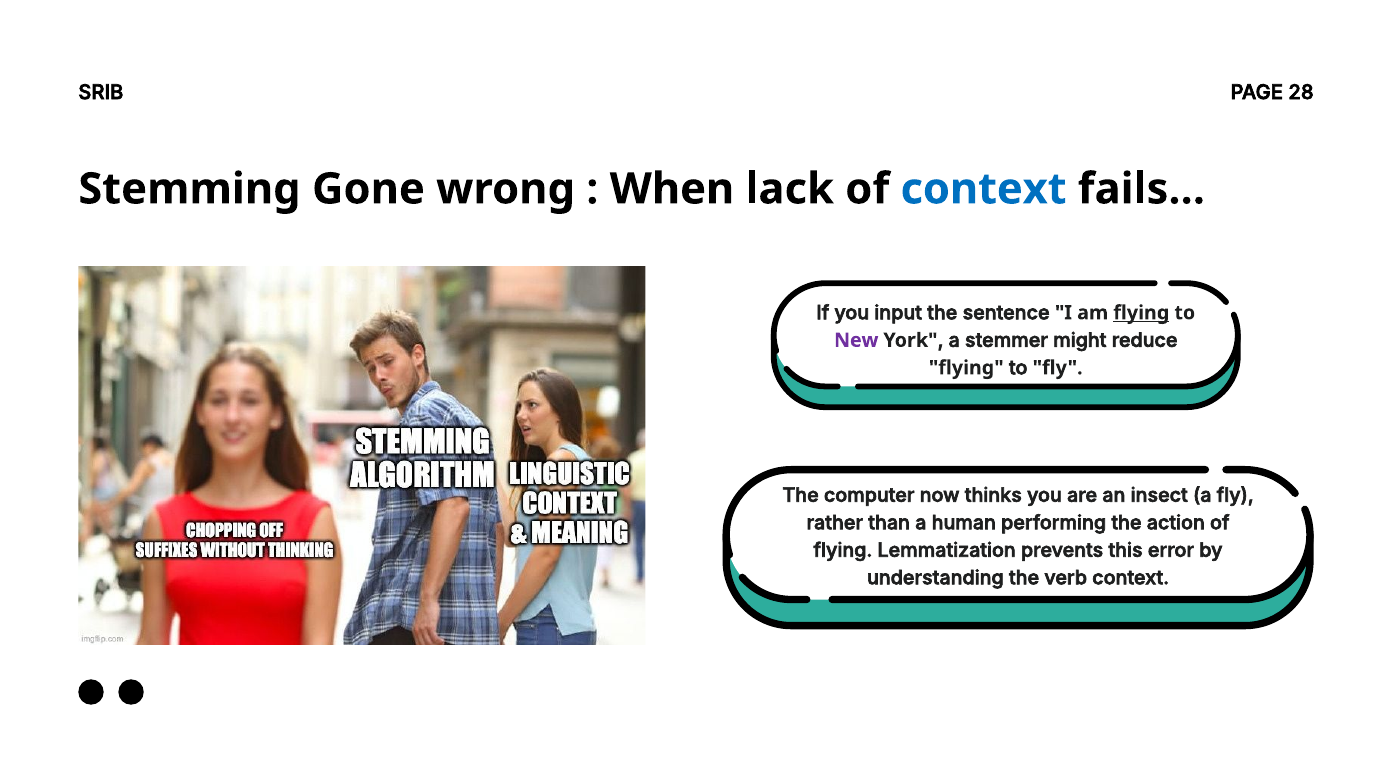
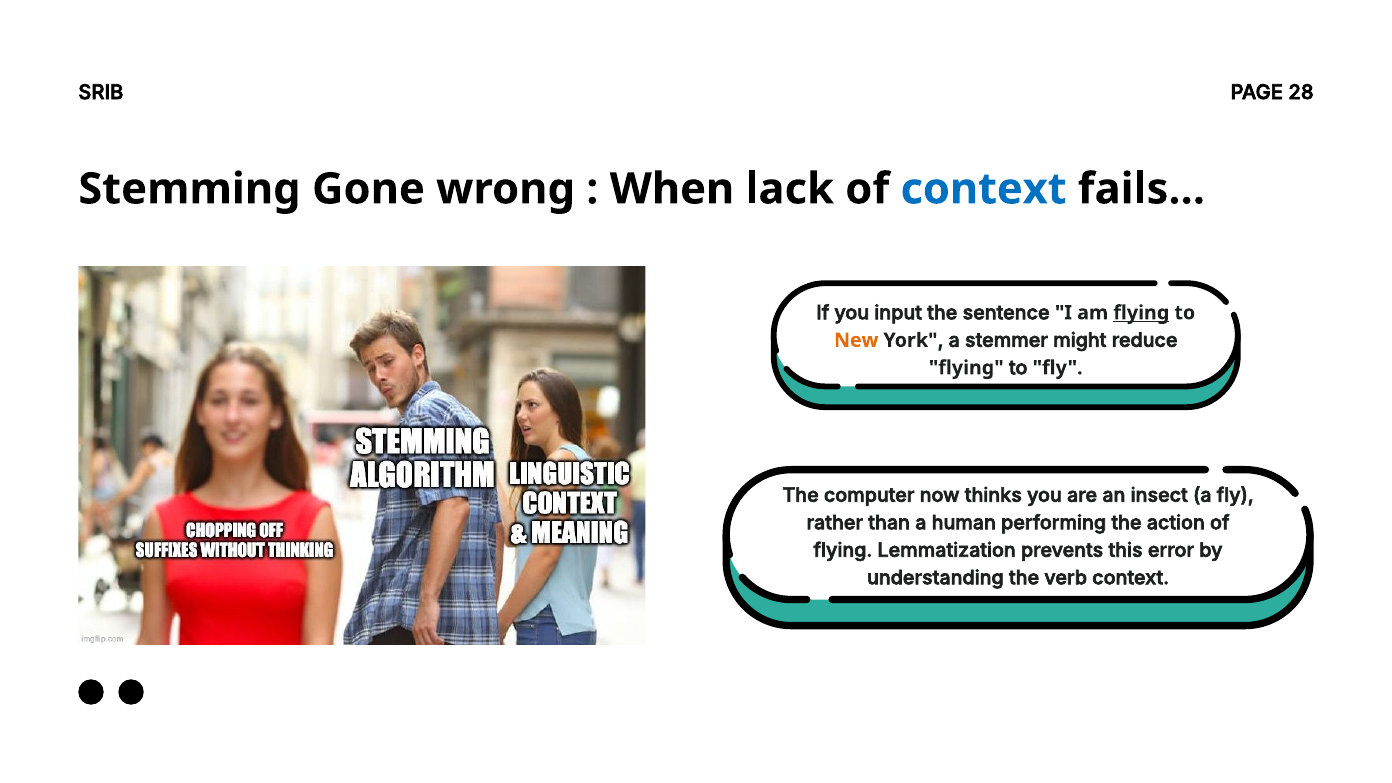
New colour: purple -> orange
